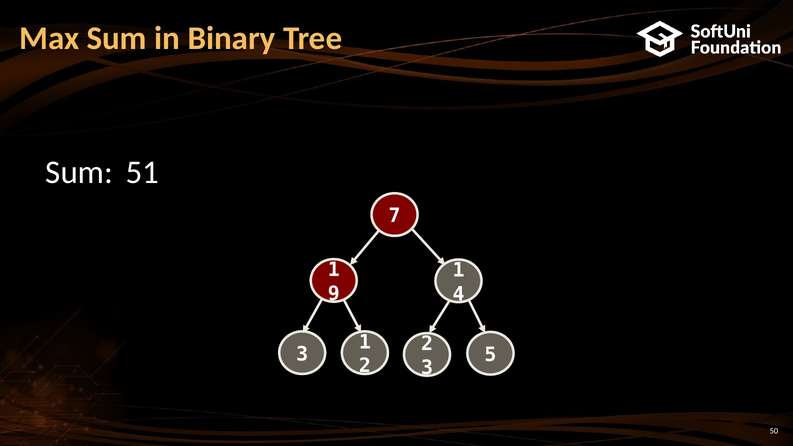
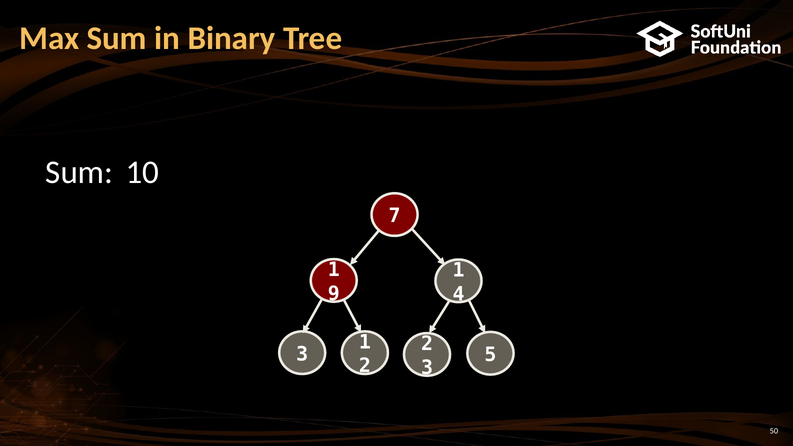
51: 51 -> 10
